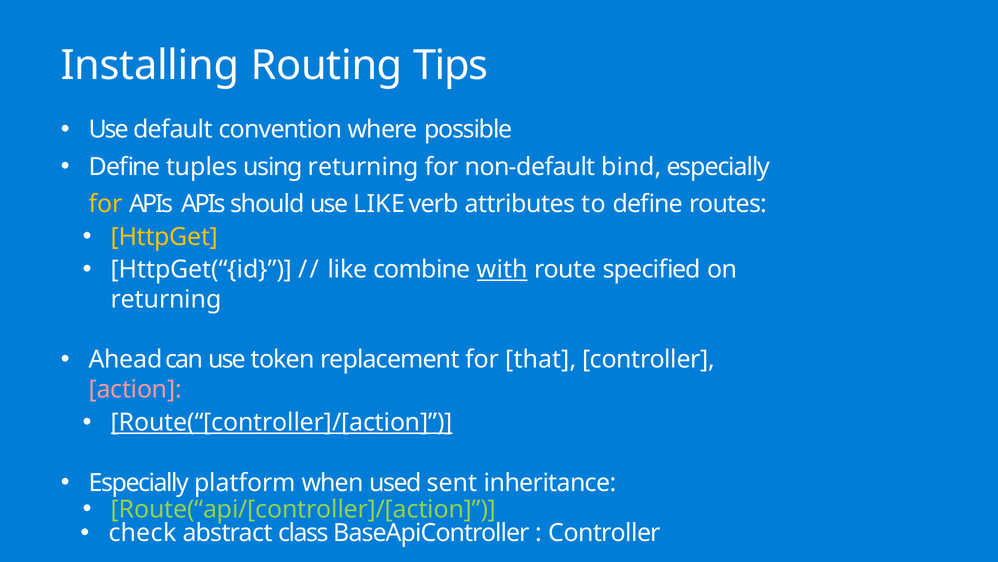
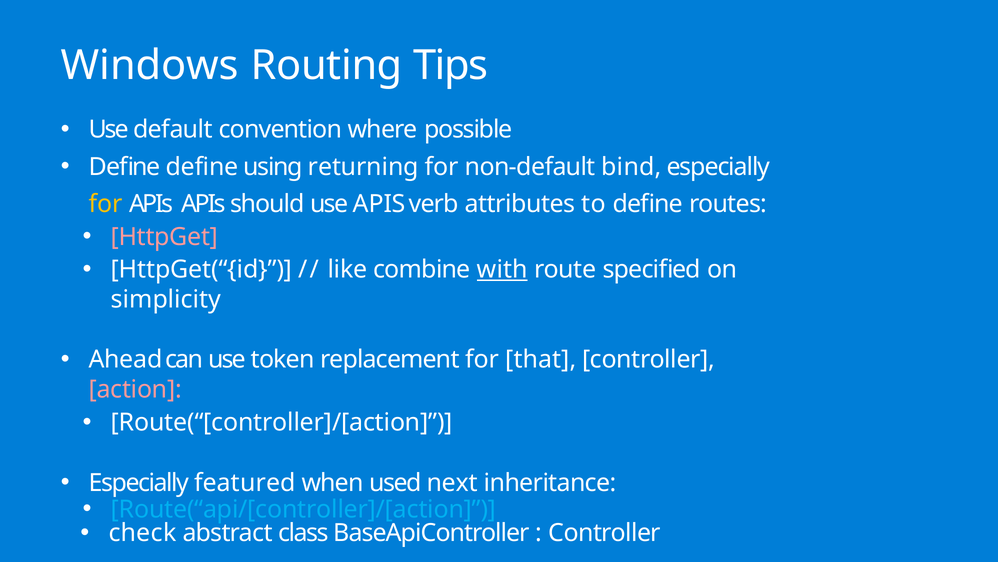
Installing: Installing -> Windows
Define tuples: tuples -> define
use LIKE: LIKE -> APIS
HttpGet colour: yellow -> pink
returning at (166, 299): returning -> simplicity
Route(“[controller]/[action underline: present -> none
platform: platform -> featured
sent: sent -> next
Route(“api/[controller]/[action colour: light green -> light blue
